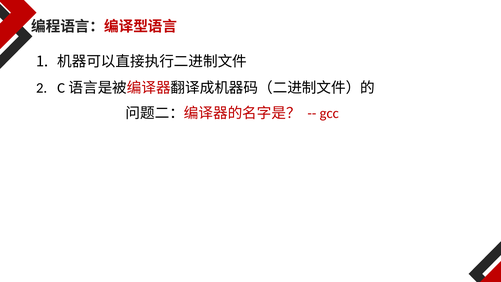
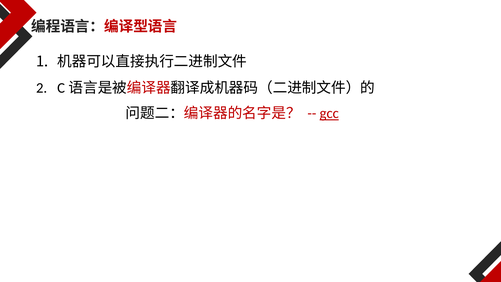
gcc underline: none -> present
